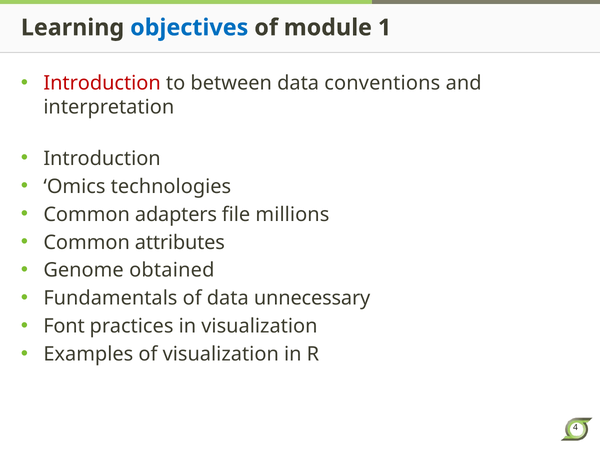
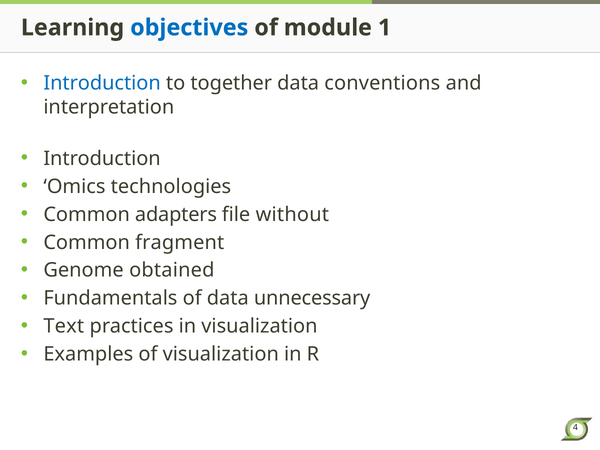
Introduction at (102, 83) colour: red -> blue
between: between -> together
millions: millions -> without
attributes: attributes -> fragment
Font: Font -> Text
